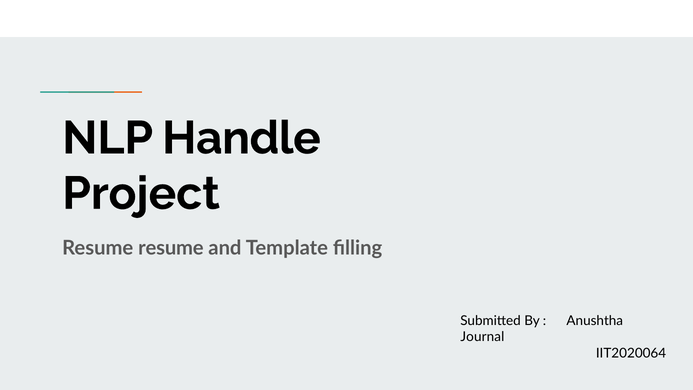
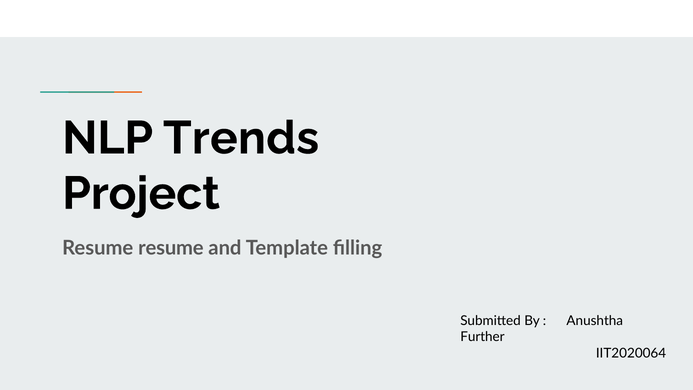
Handle: Handle -> Trends
Journal: Journal -> Further
